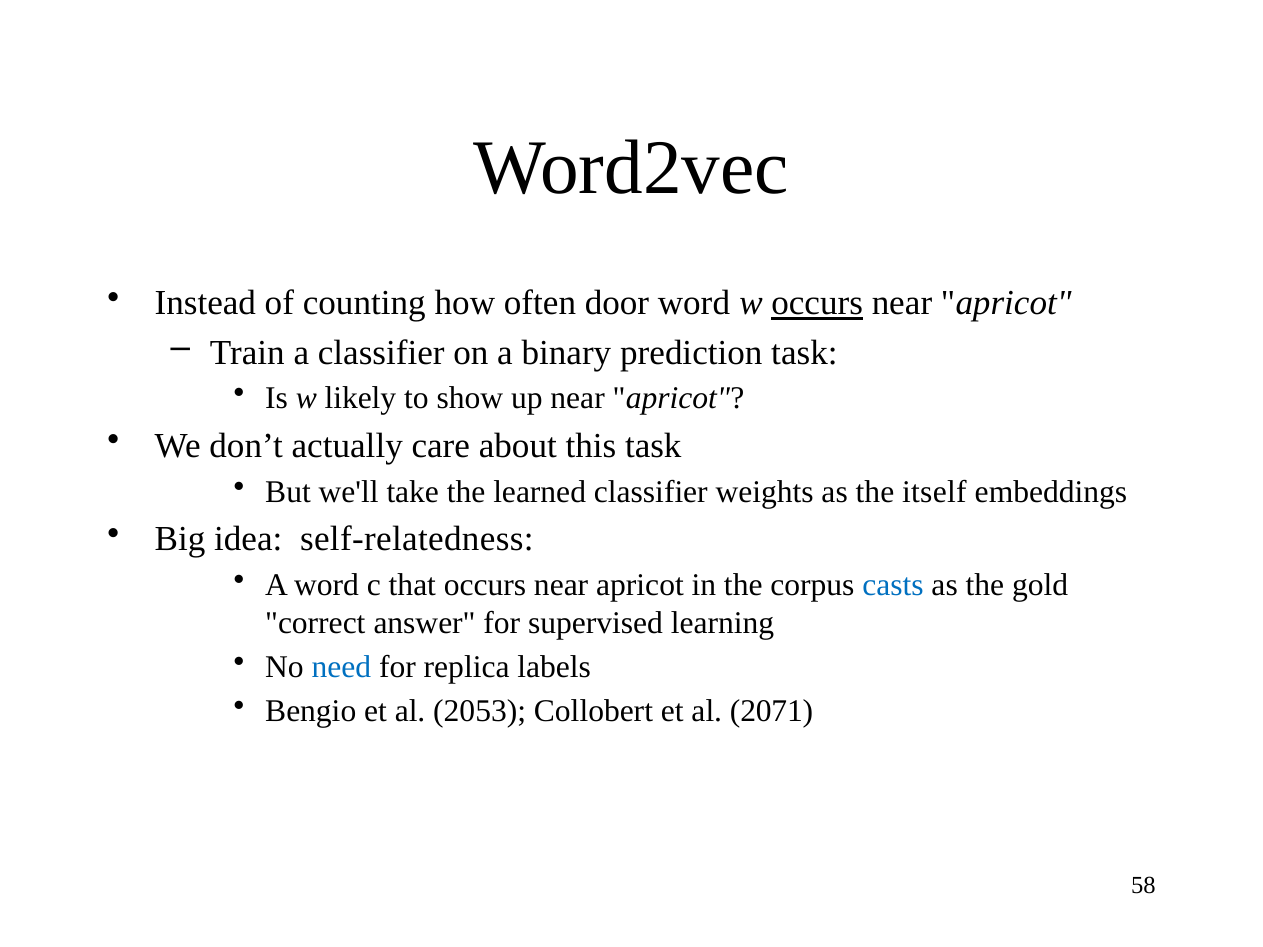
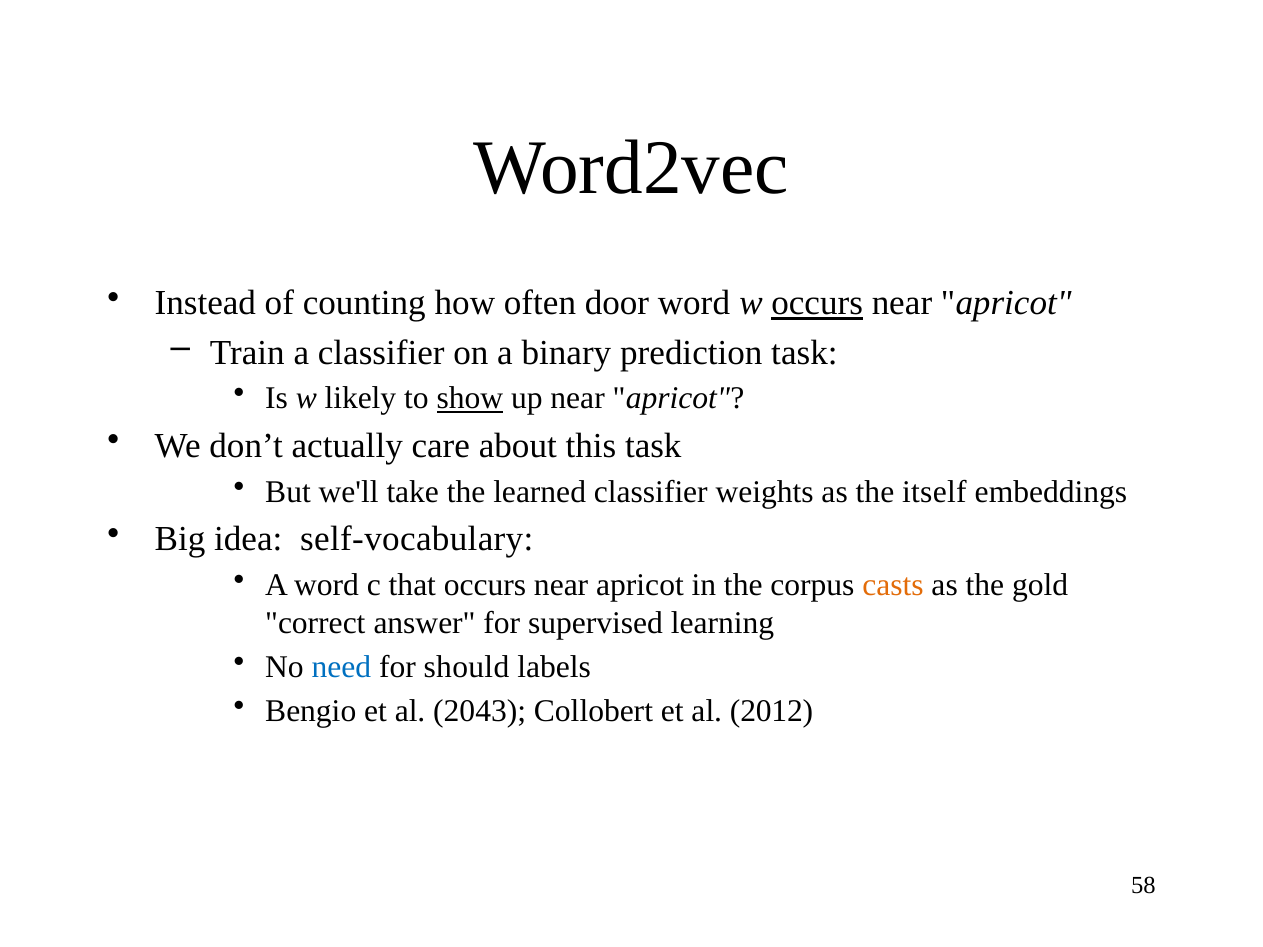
show underline: none -> present
self-relatedness: self-relatedness -> self-vocabulary
casts colour: blue -> orange
replica: replica -> should
2053: 2053 -> 2043
2071: 2071 -> 2012
